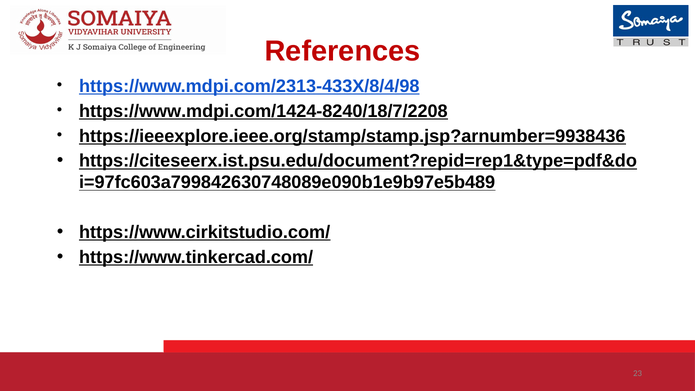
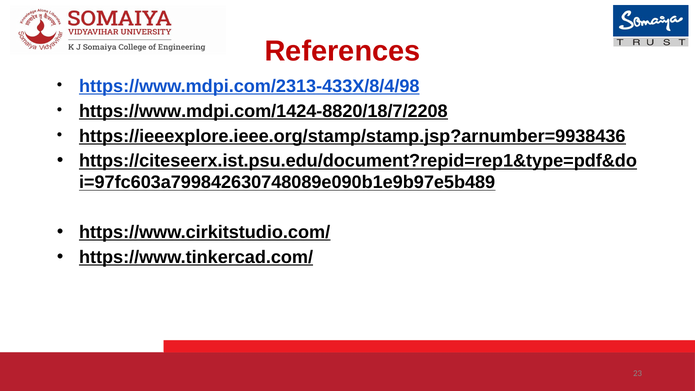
https://www.mdpi.com/1424-8240/18/7/2208: https://www.mdpi.com/1424-8240/18/7/2208 -> https://www.mdpi.com/1424-8820/18/7/2208
